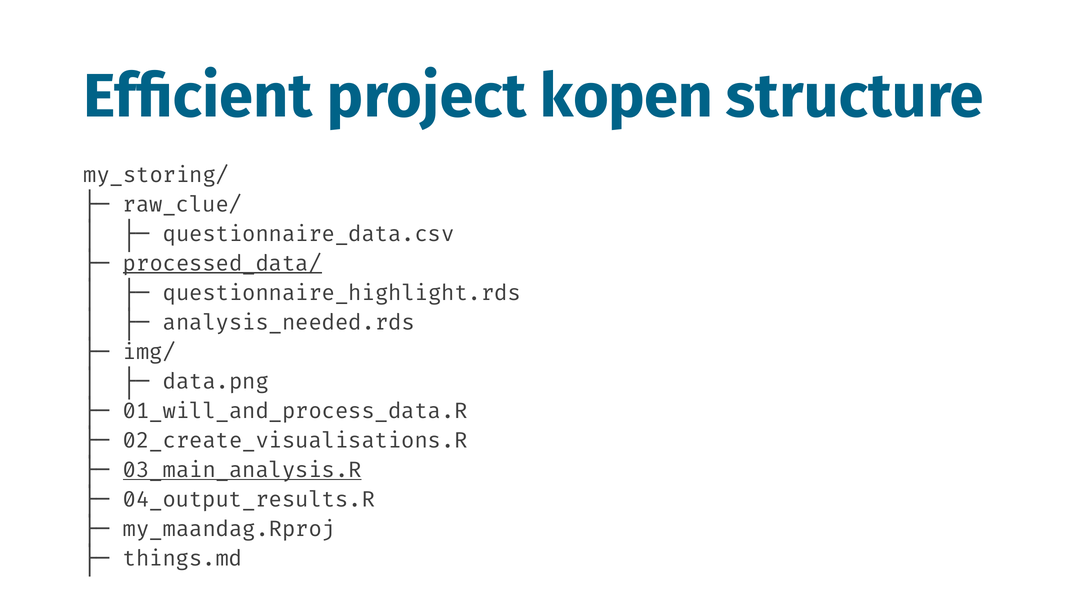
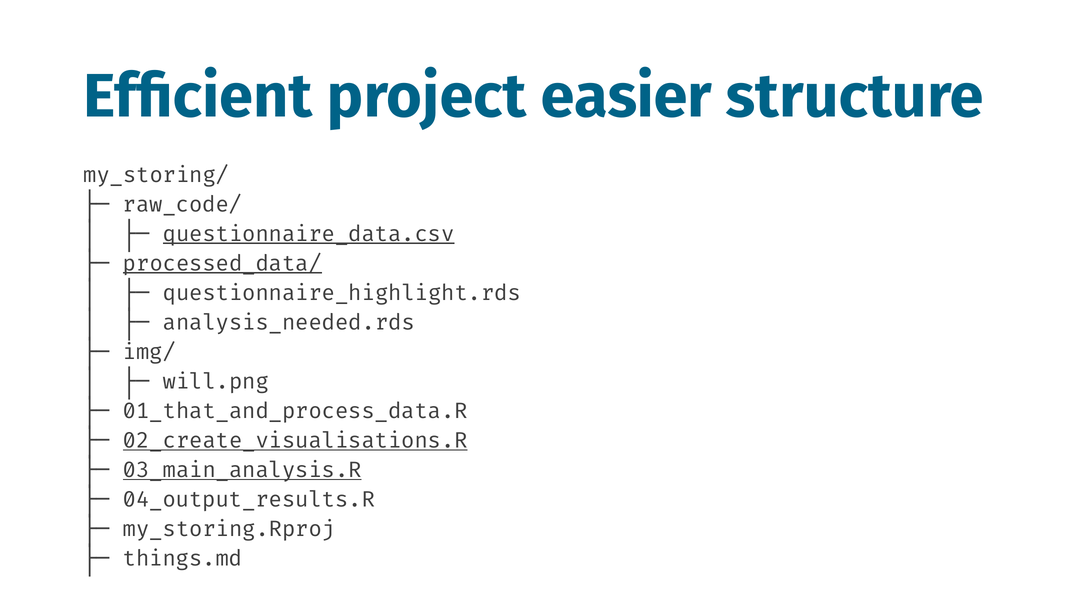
kopen: kopen -> easier
raw_clue/: raw_clue/ -> raw_code/
questionnaire_data.csv underline: none -> present
data.png: data.png -> will.png
01_will_and_process_data.R: 01_will_and_process_data.R -> 01_that_and_process_data.R
02_create_visualisations.R underline: none -> present
my_maandag.Rproj: my_maandag.Rproj -> my_storing.Rproj
